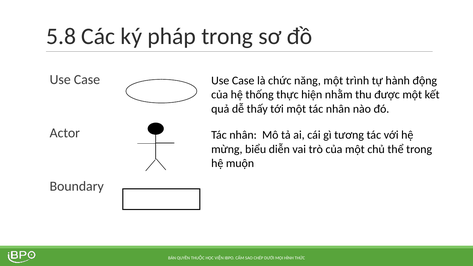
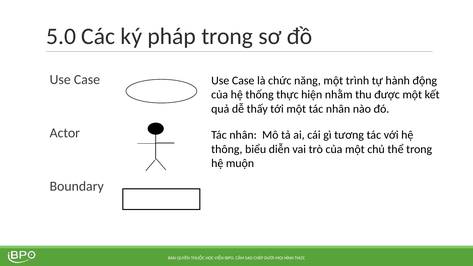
5.8: 5.8 -> 5.0
mừng: mừng -> thông
